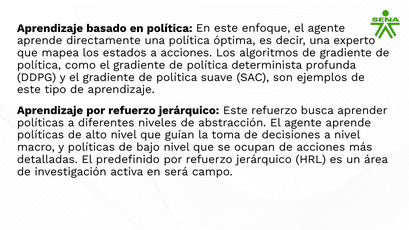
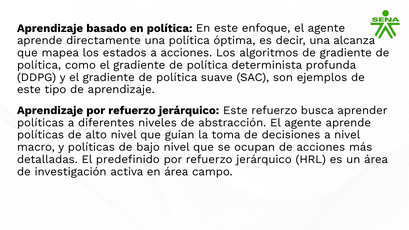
experto: experto -> alcanza
en será: será -> área
